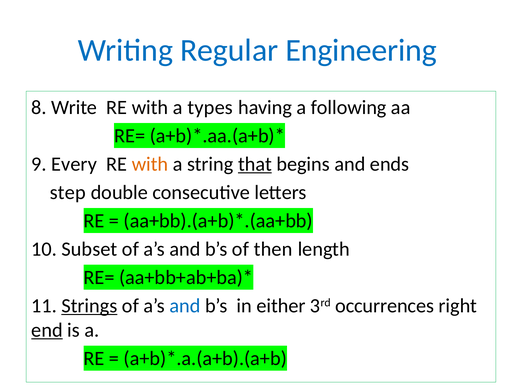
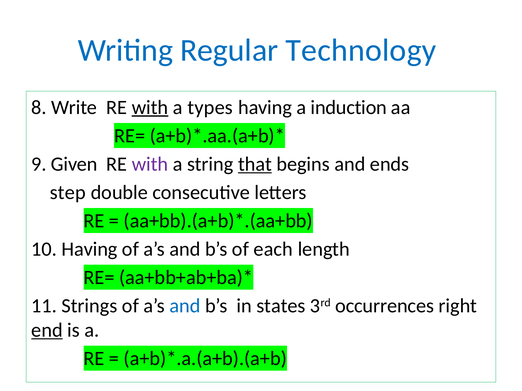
Engineering: Engineering -> Technology
with at (150, 108) underline: none -> present
following: following -> induction
Every: Every -> Given
with at (150, 164) colour: orange -> purple
10 Subset: Subset -> Having
then: then -> each
Strings underline: present -> none
either: either -> states
